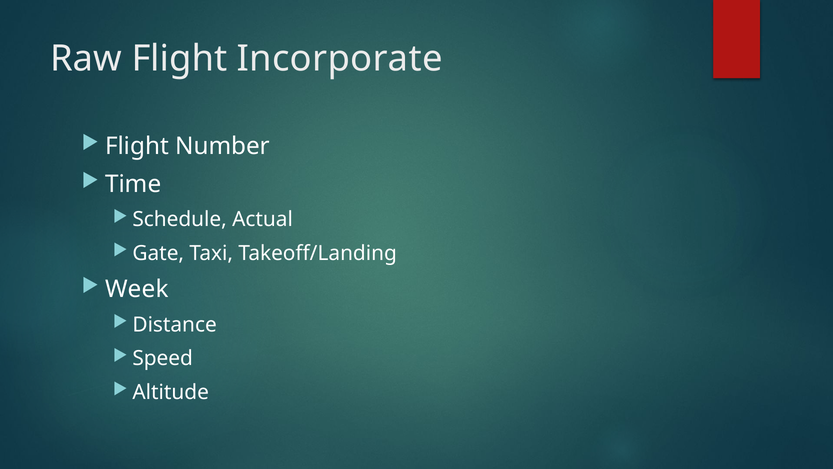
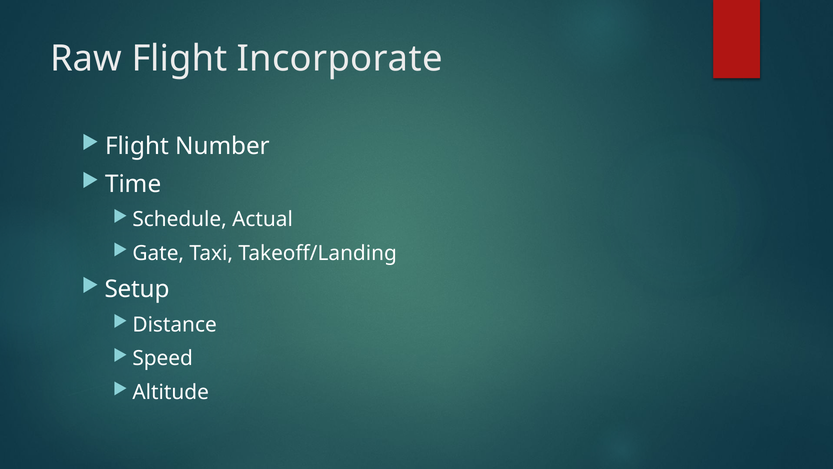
Week: Week -> Setup
